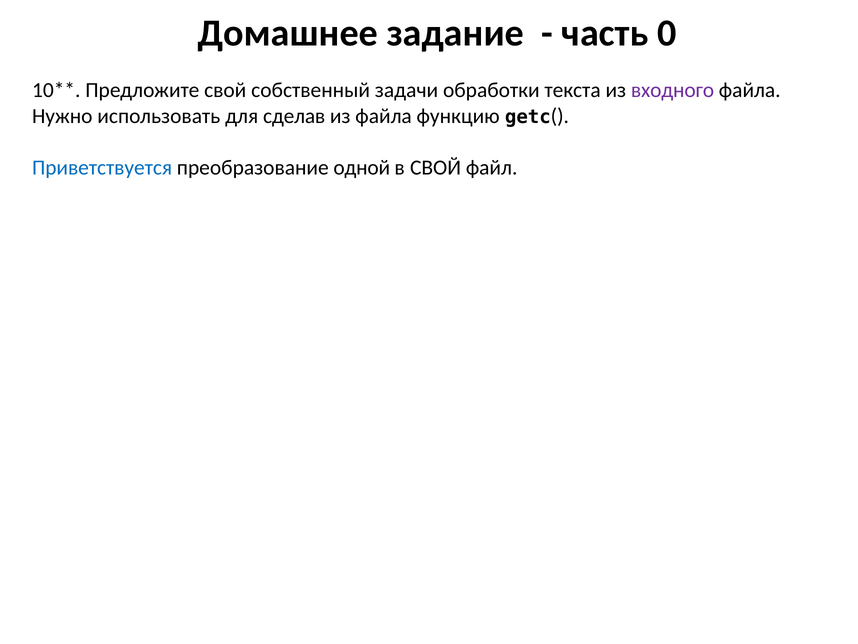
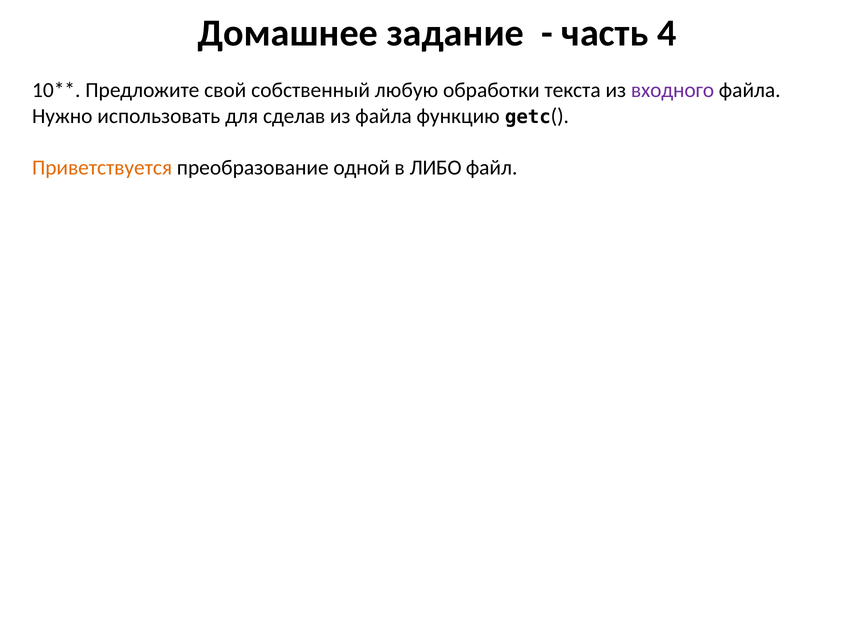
0: 0 -> 4
задачи: задачи -> любую
Приветствуется colour: blue -> orange
в СВОЙ: СВОЙ -> ЛИБО
